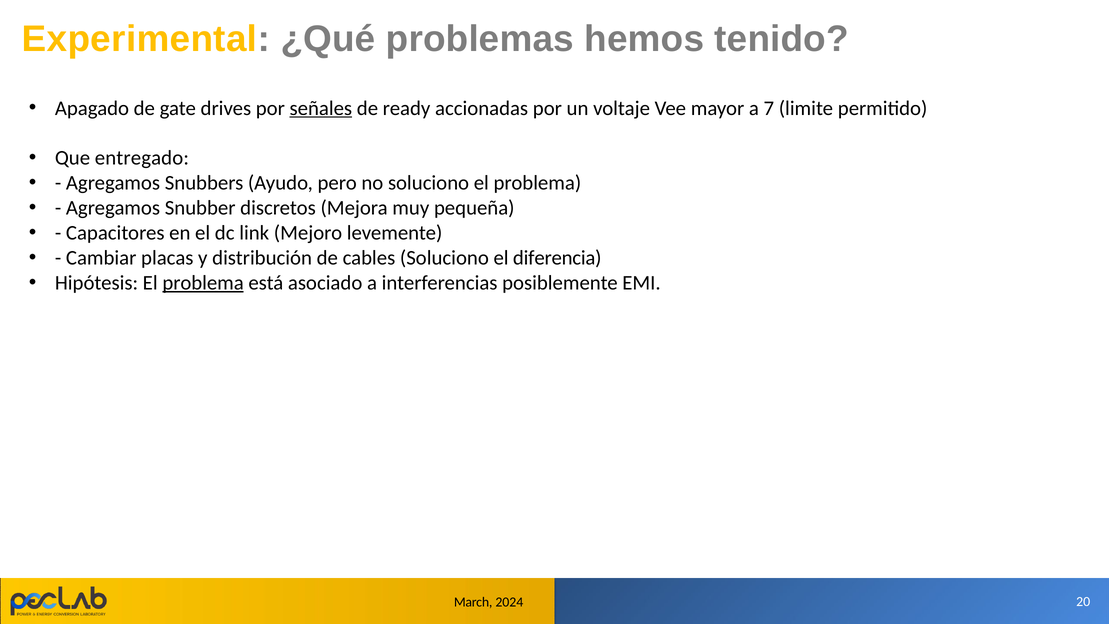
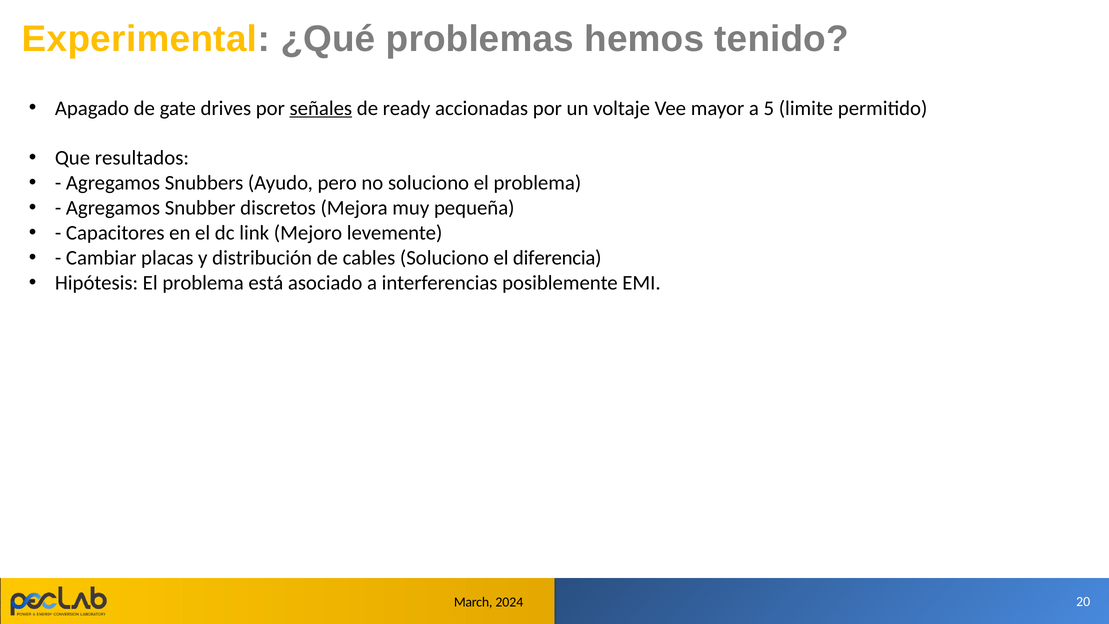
7: 7 -> 5
entregado: entregado -> resultados
problema at (203, 283) underline: present -> none
